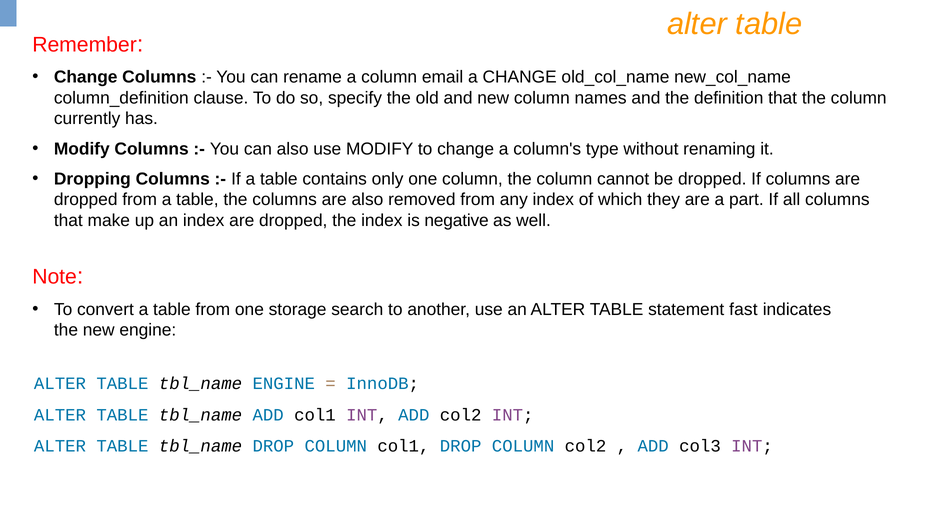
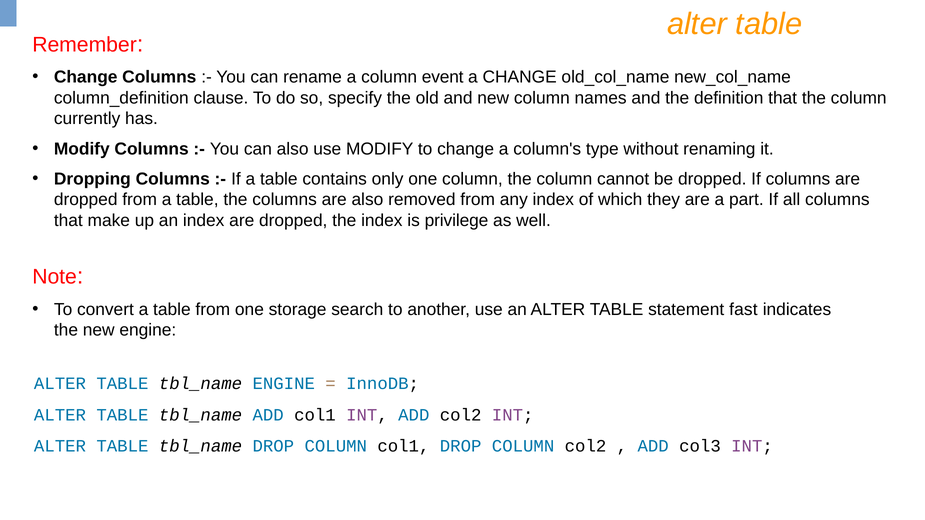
email: email -> event
negative: negative -> privilege
